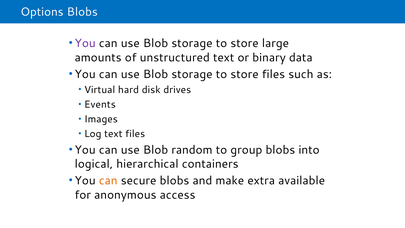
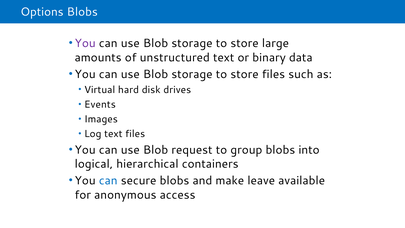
random: random -> request
can at (108, 181) colour: orange -> blue
extra: extra -> leave
